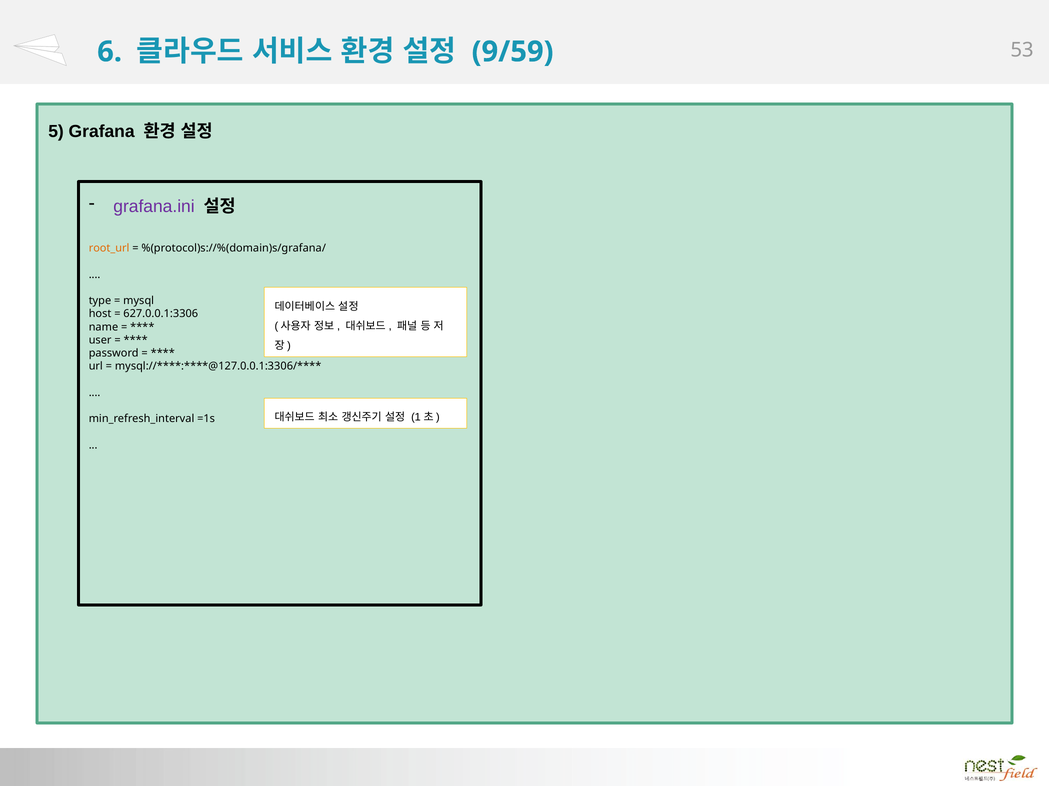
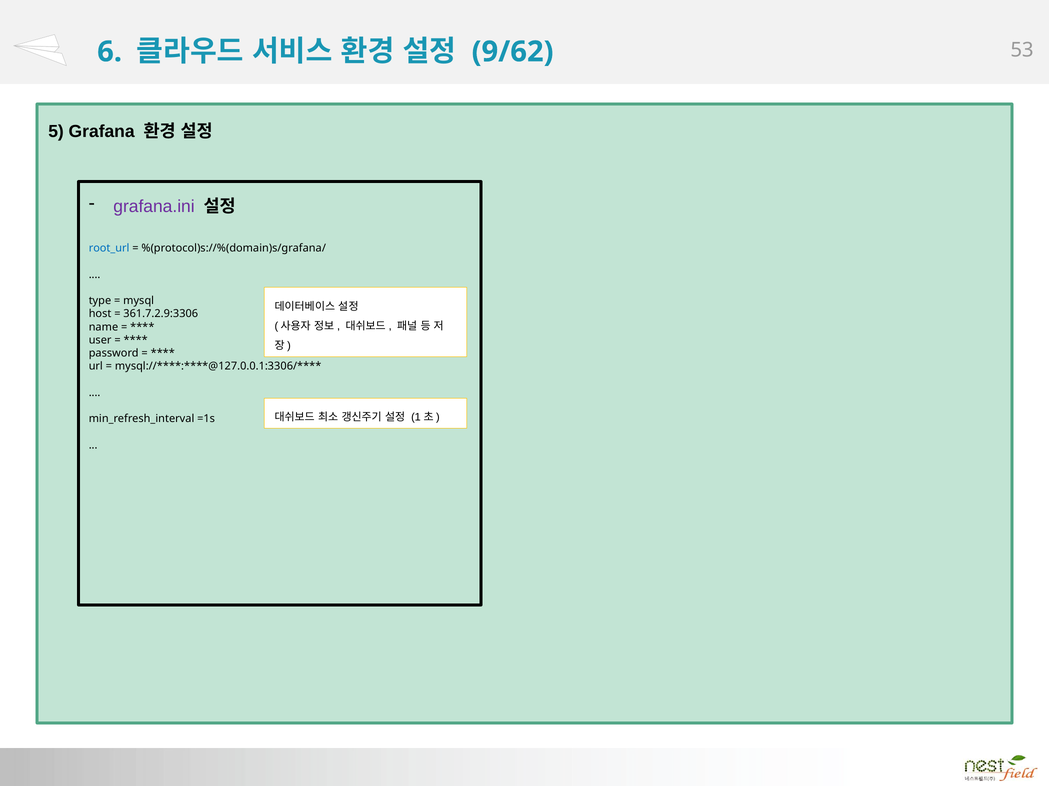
9/59: 9/59 -> 9/62
root_url colour: orange -> blue
627.0.0.1:3306: 627.0.0.1:3306 -> 361.7.2.9:3306
